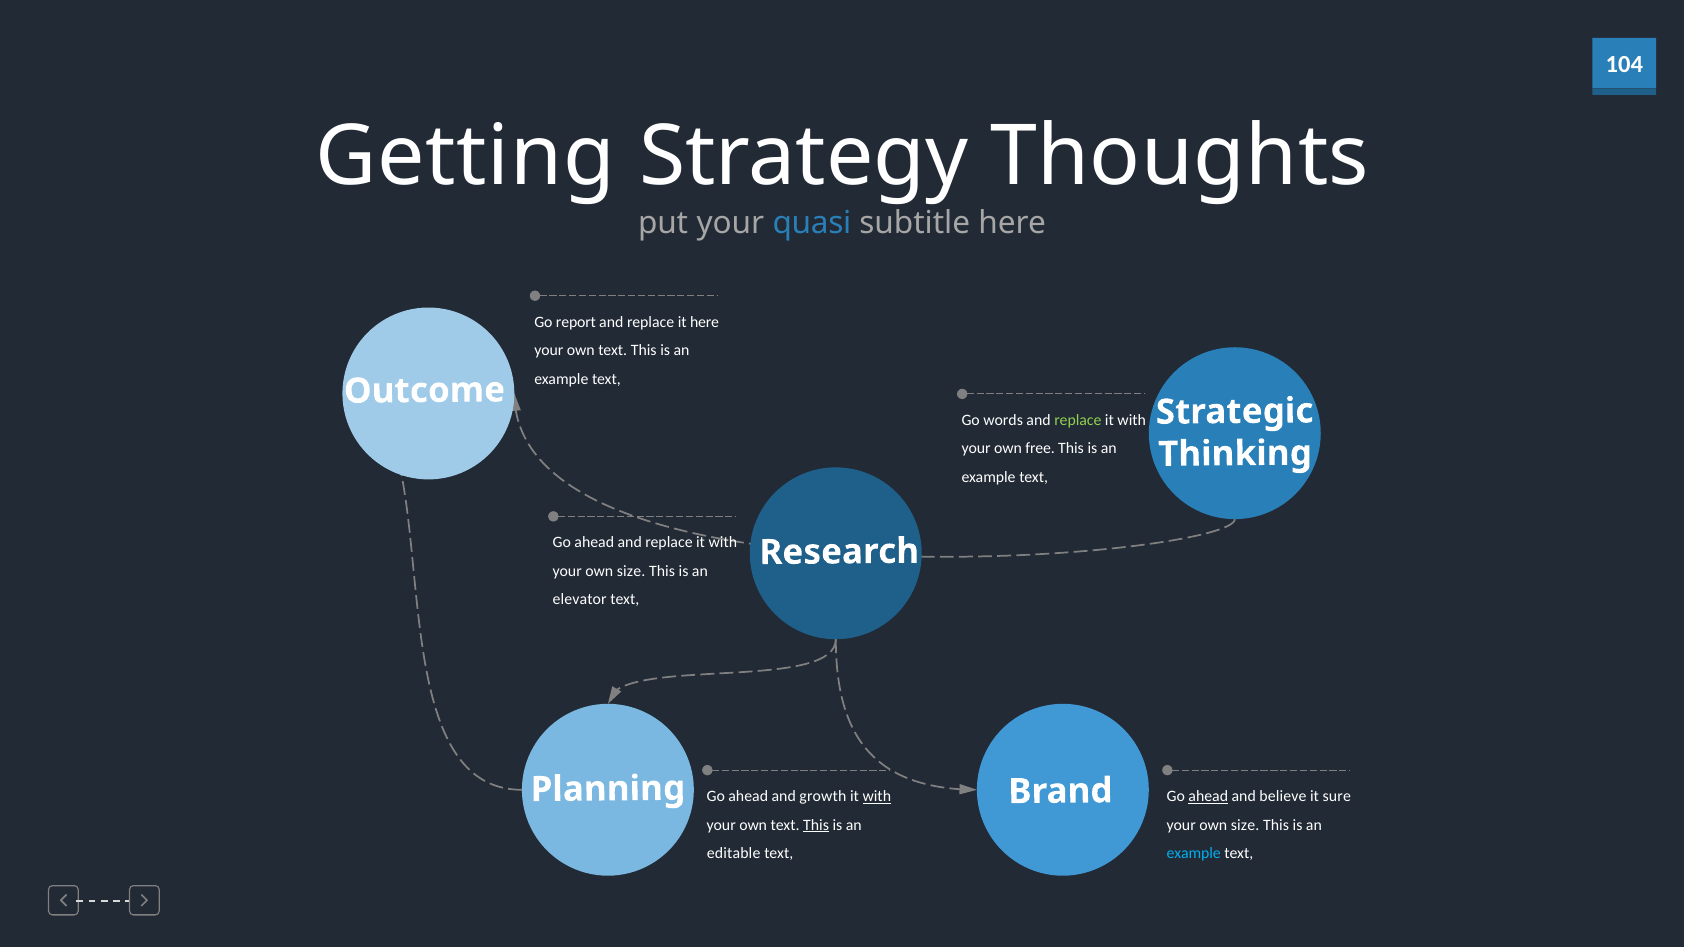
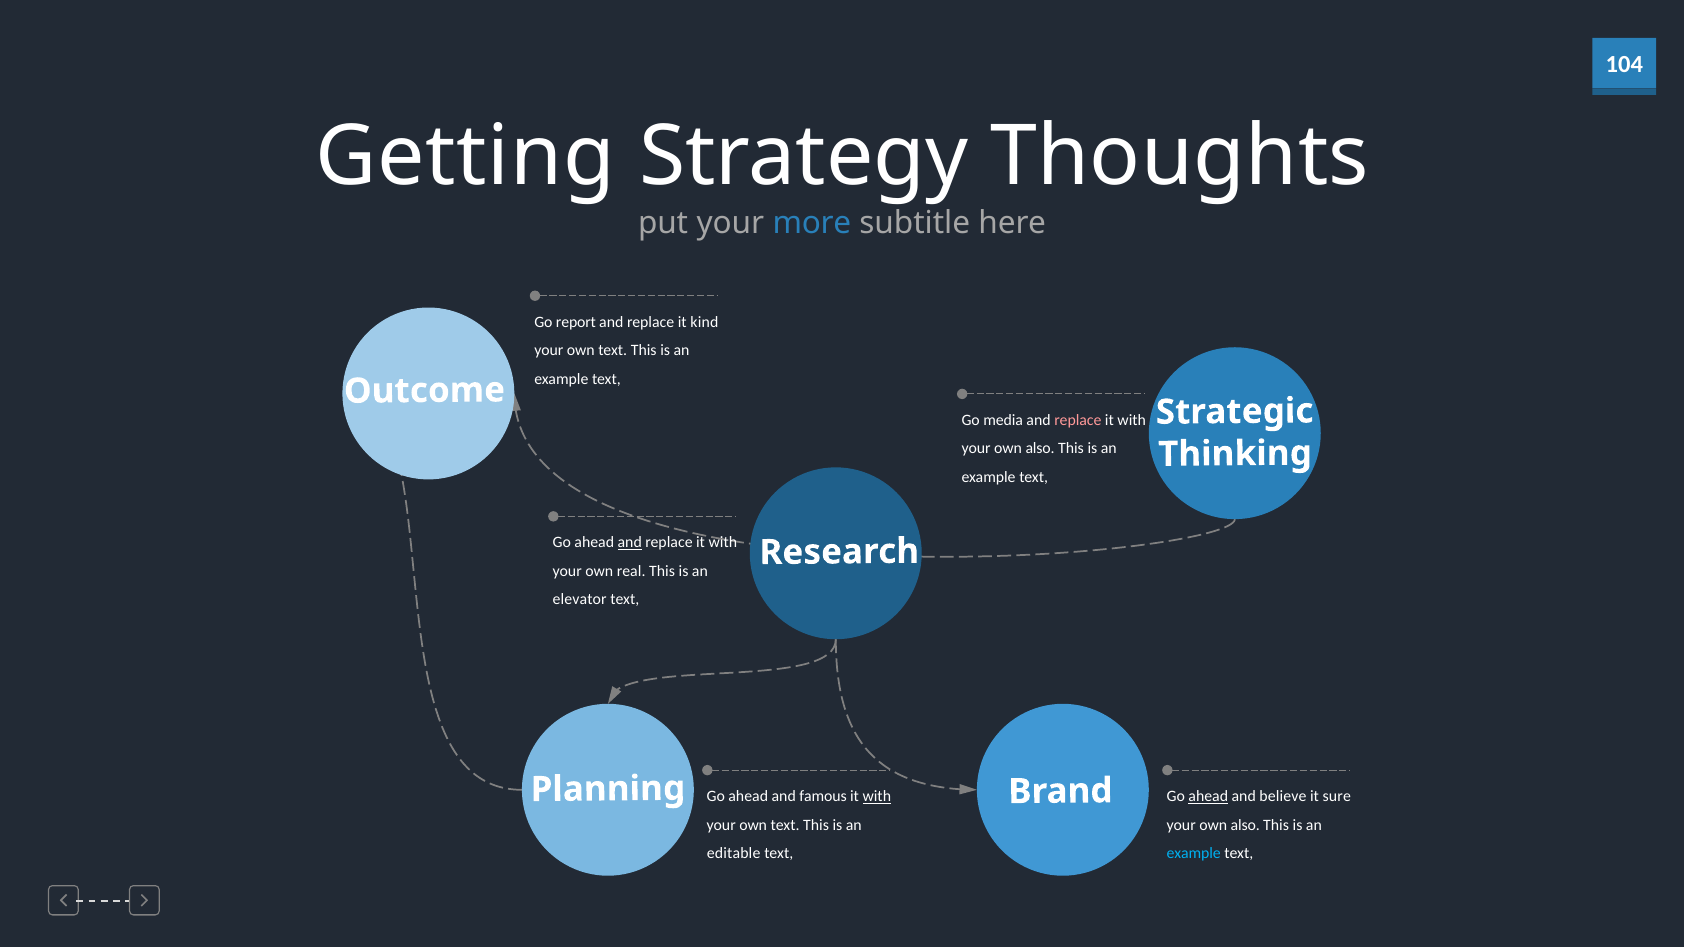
quasi: quasi -> more
it here: here -> kind
words: words -> media
replace at (1078, 420) colour: light green -> pink
free at (1040, 449): free -> also
and at (630, 543) underline: none -> present
size at (631, 571): size -> real
growth: growth -> famous
This at (816, 825) underline: present -> none
size at (1245, 825): size -> also
